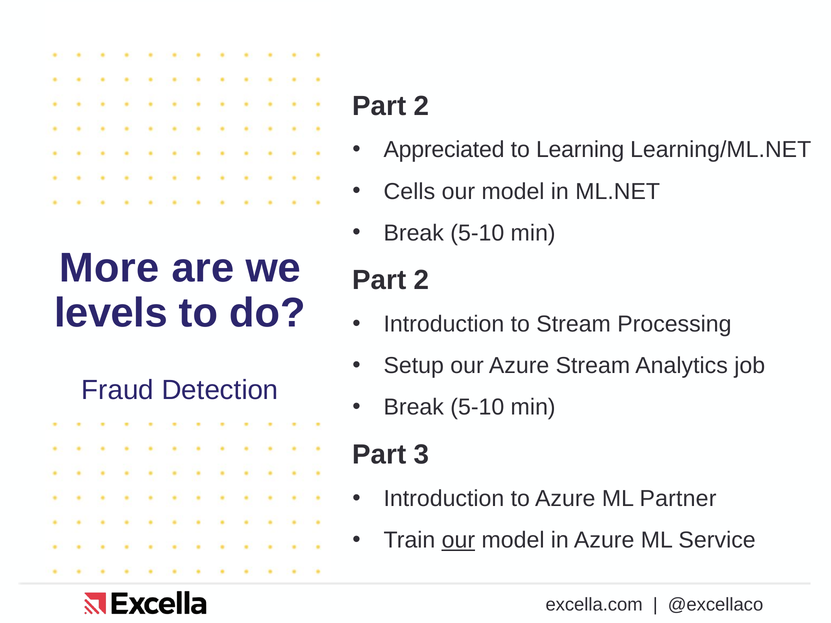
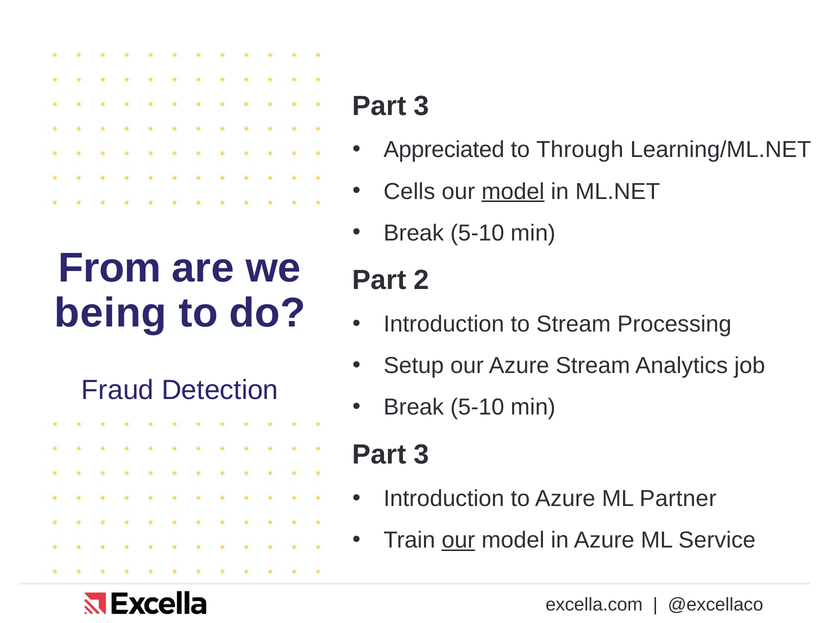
2 at (422, 106): 2 -> 3
Learning: Learning -> Through
model at (513, 191) underline: none -> present
More: More -> From
levels: levels -> being
